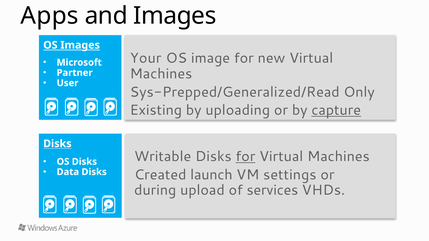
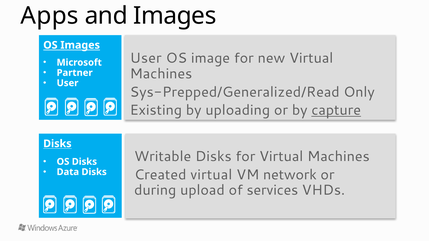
Your at (146, 58): Your -> User
for at (245, 157) underline: present -> none
Created launch: launch -> virtual
settings: settings -> network
